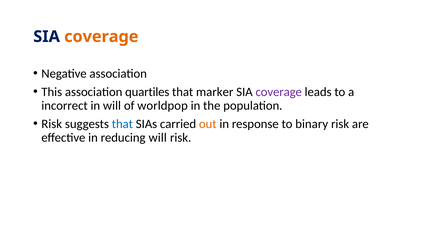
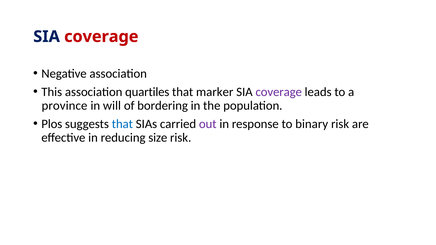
coverage at (101, 37) colour: orange -> red
incorrect: incorrect -> province
worldpop: worldpop -> bordering
Risk at (52, 124): Risk -> Plos
out colour: orange -> purple
reducing will: will -> size
